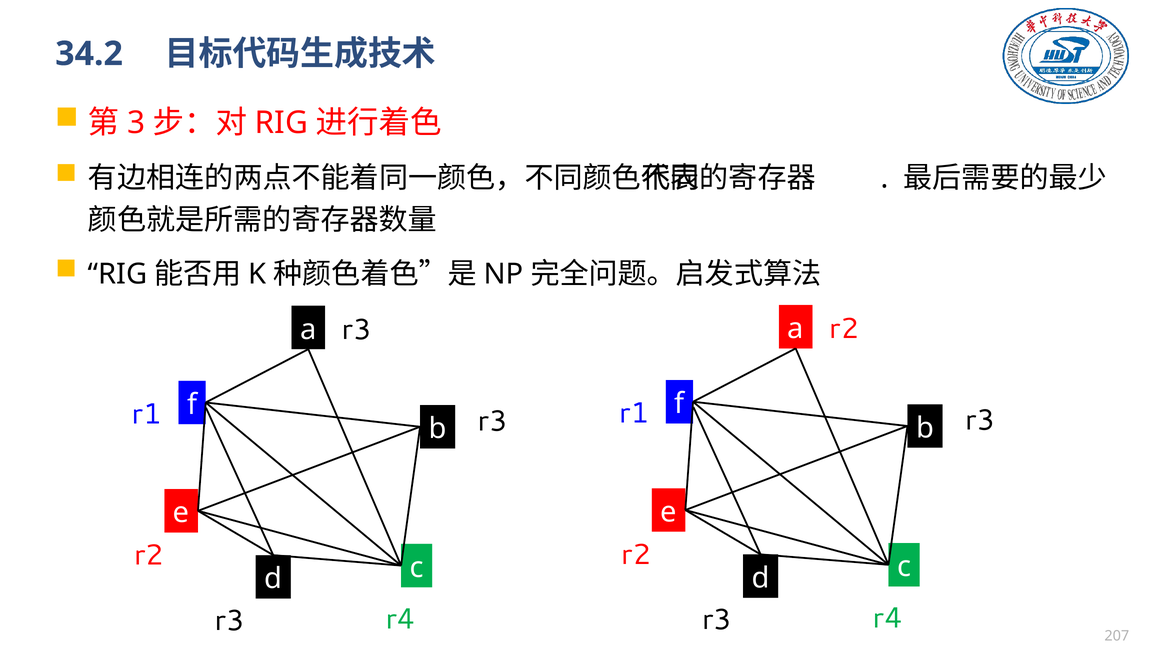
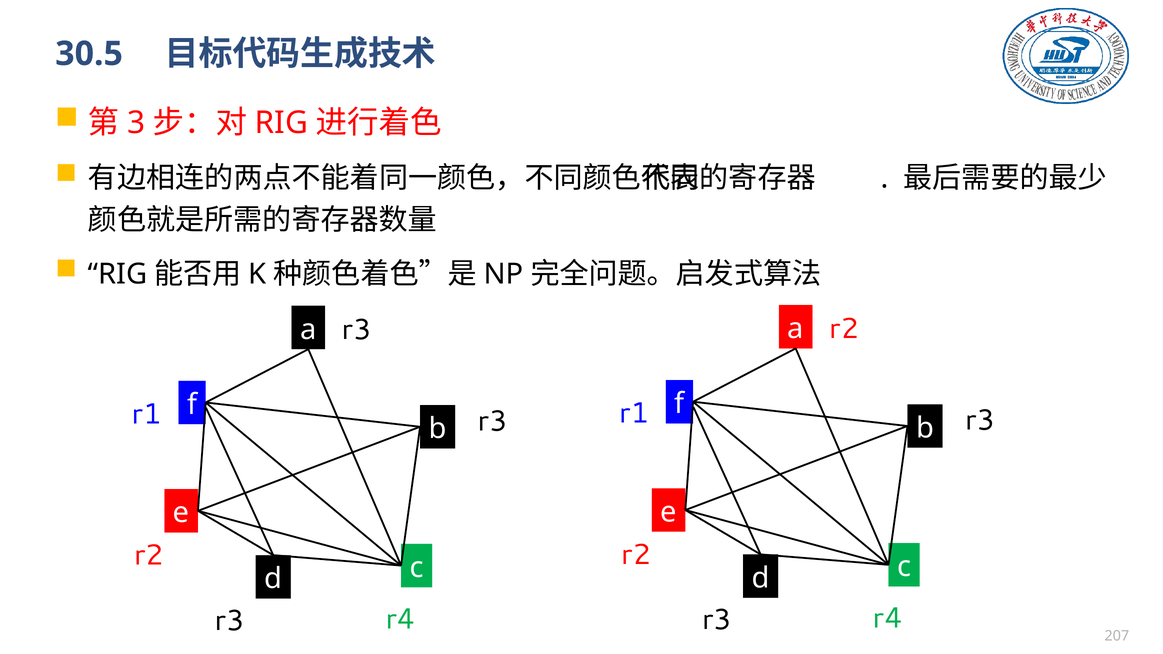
34.2: 34.2 -> 30.5
